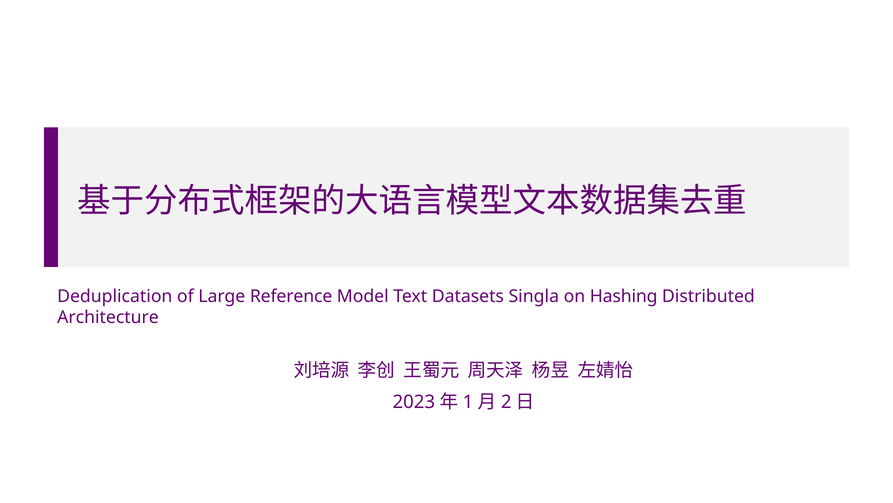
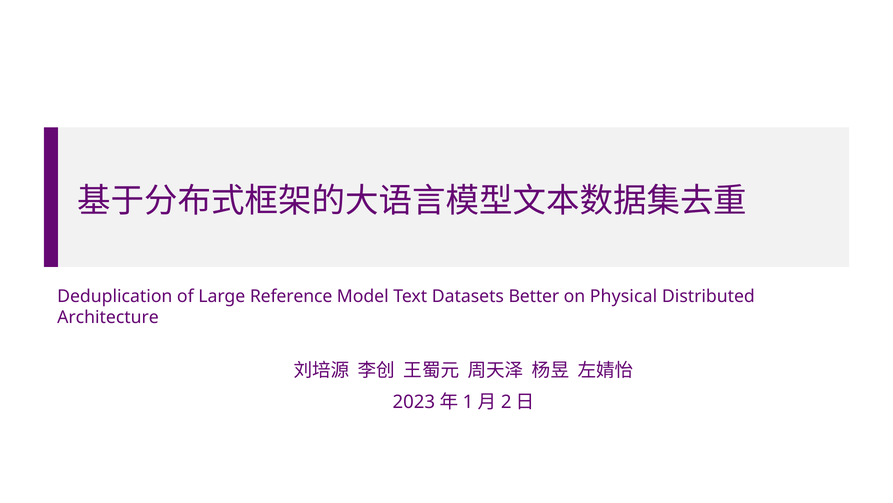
Singla: Singla -> Better
Hashing: Hashing -> Physical
